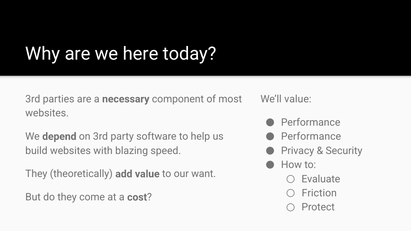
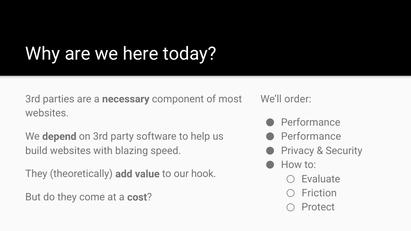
We’ll value: value -> order
want: want -> hook
